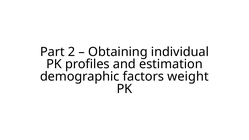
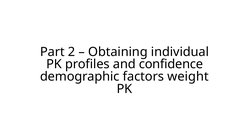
estimation: estimation -> confidence
